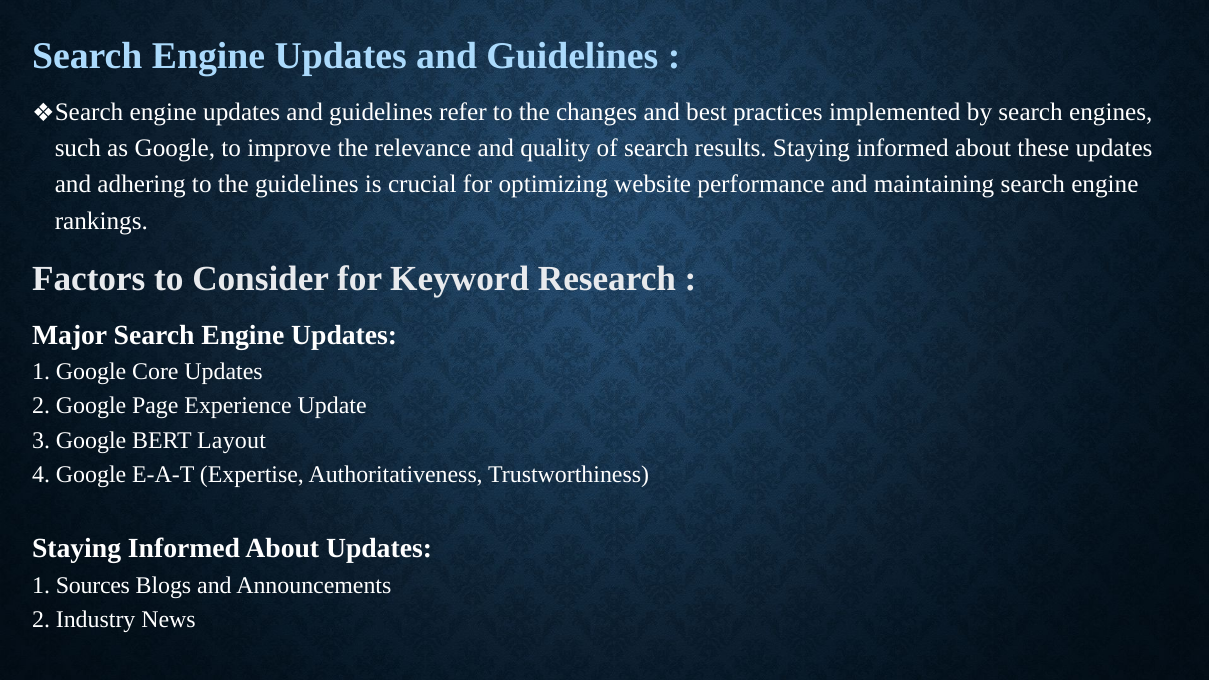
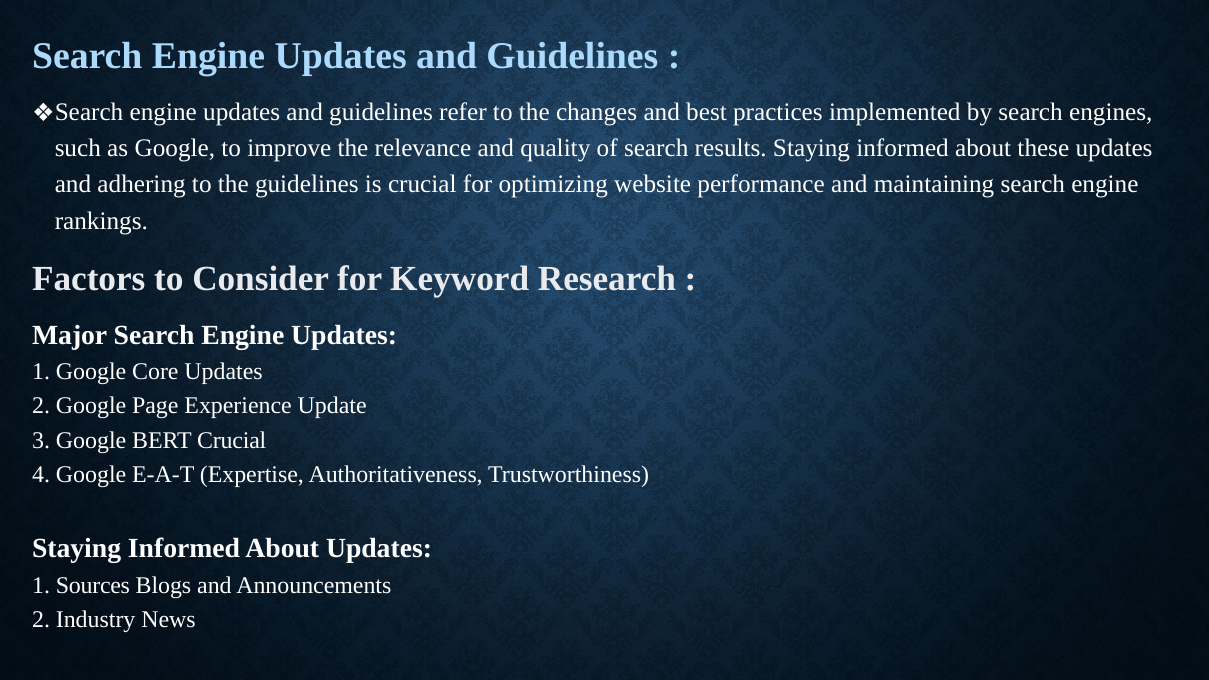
BERT Layout: Layout -> Crucial
